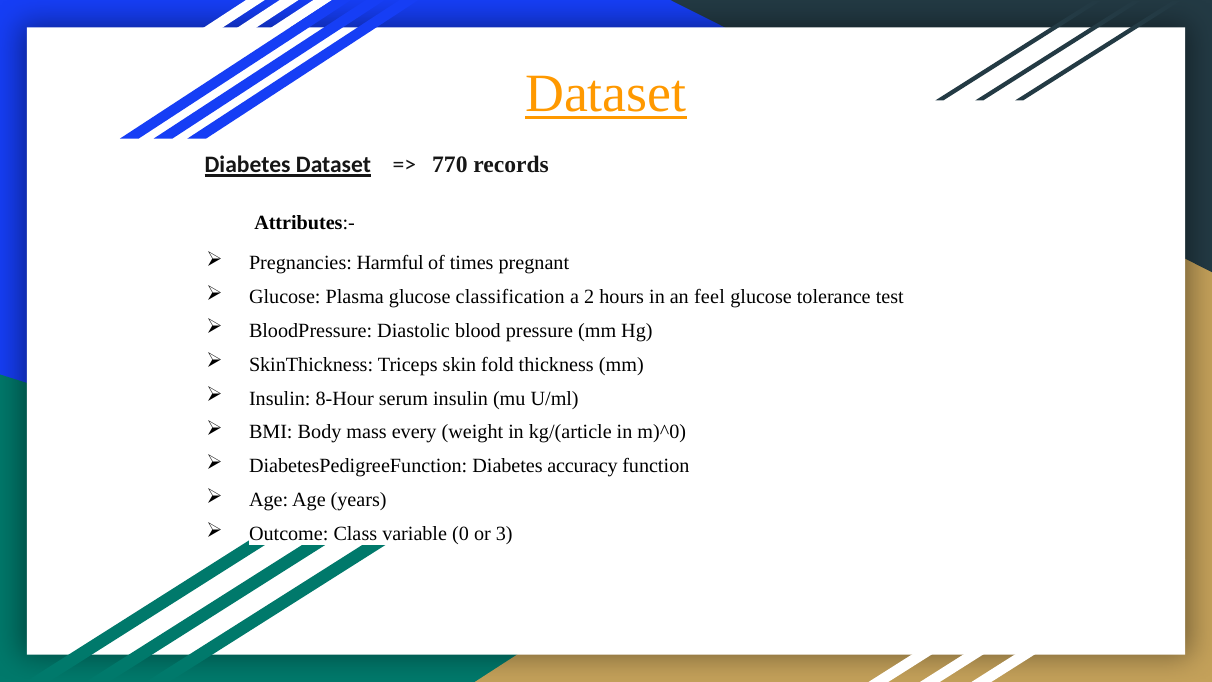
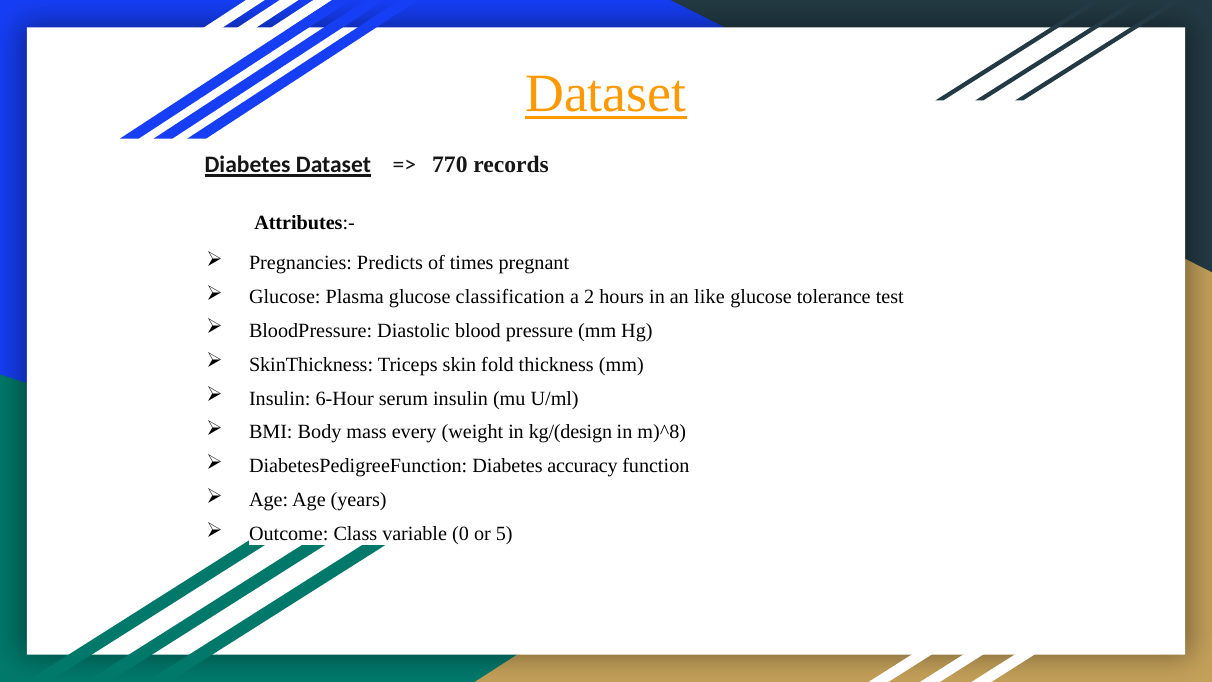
Harmful: Harmful -> Predicts
feel: feel -> like
8-Hour: 8-Hour -> 6-Hour
kg/(article: kg/(article -> kg/(design
m)^0: m)^0 -> m)^8
3: 3 -> 5
